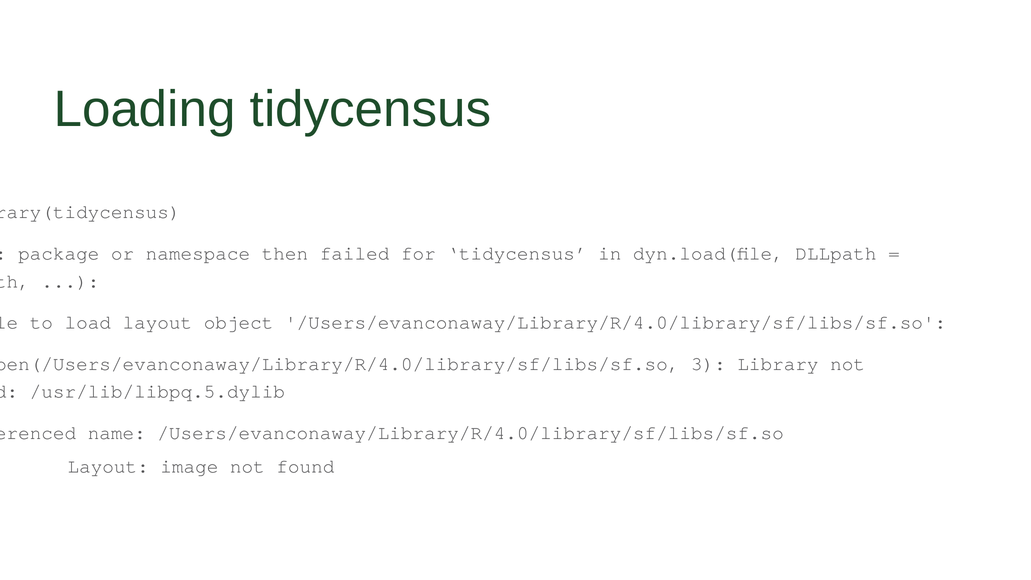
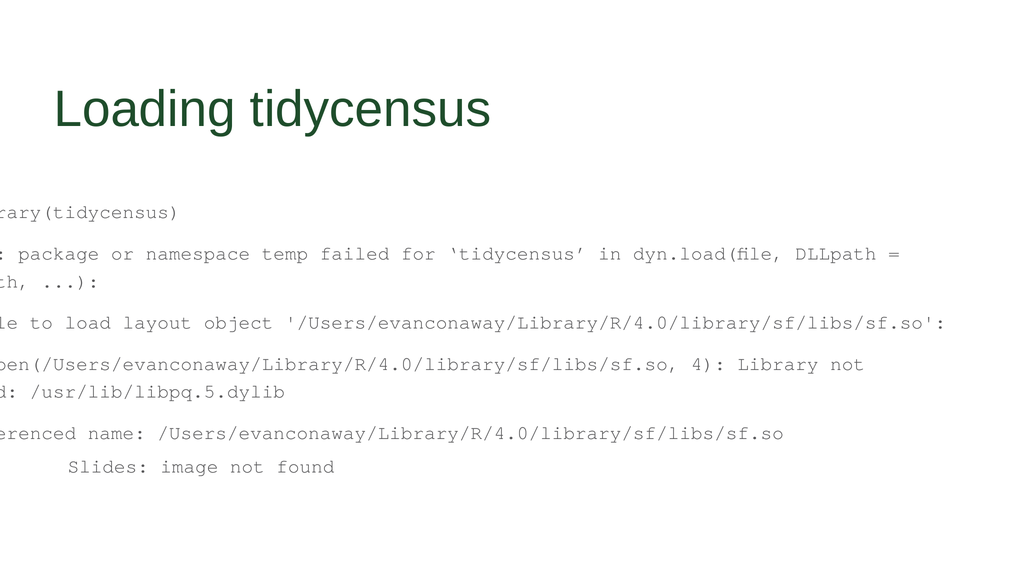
then: then -> temp
3: 3 -> 4
Layout at (108, 466): Layout -> Slides
